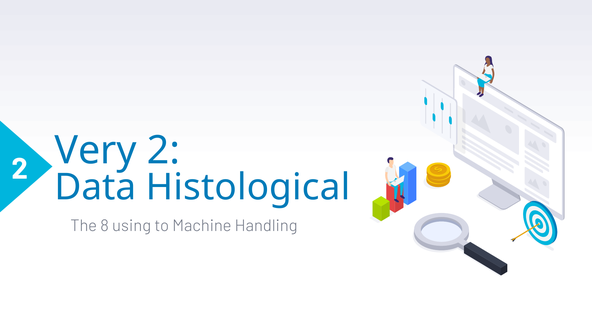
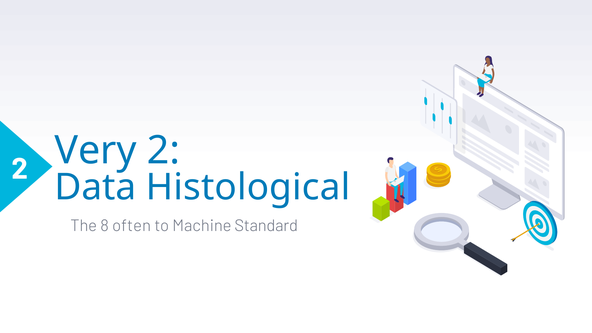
using: using -> often
Handling: Handling -> Standard
